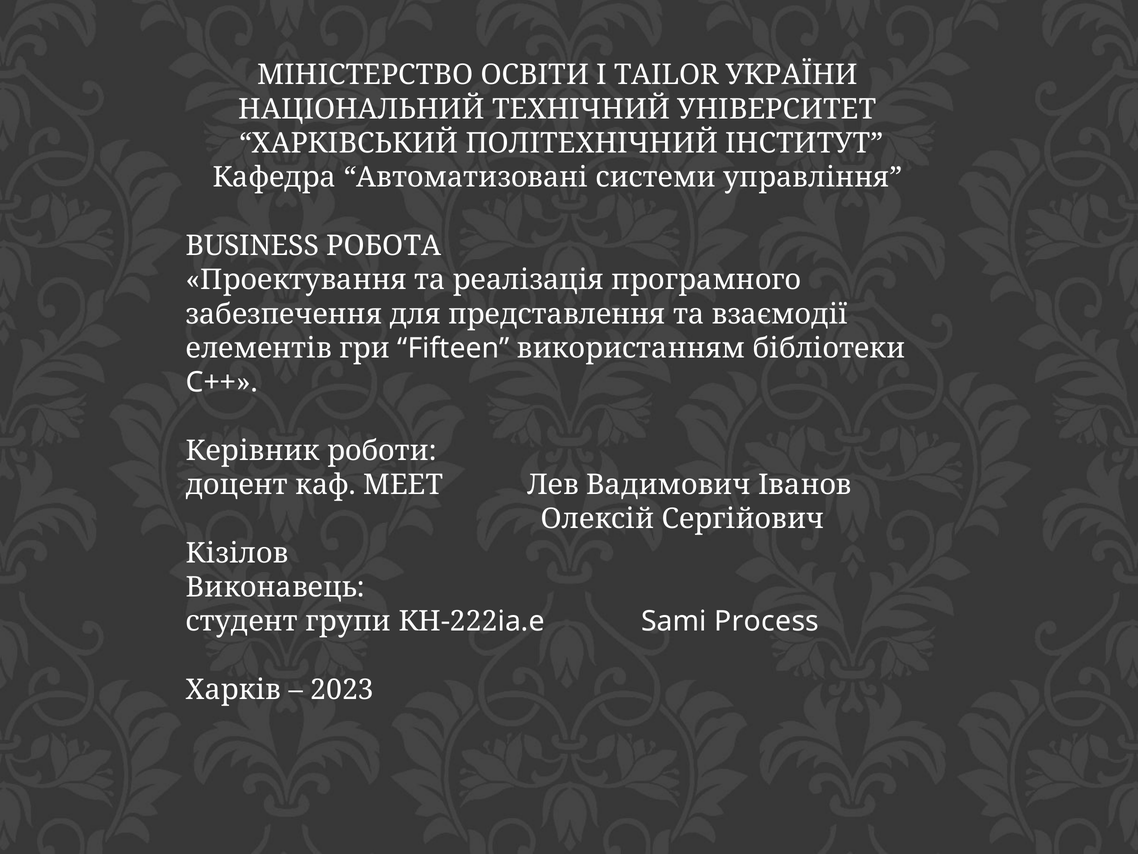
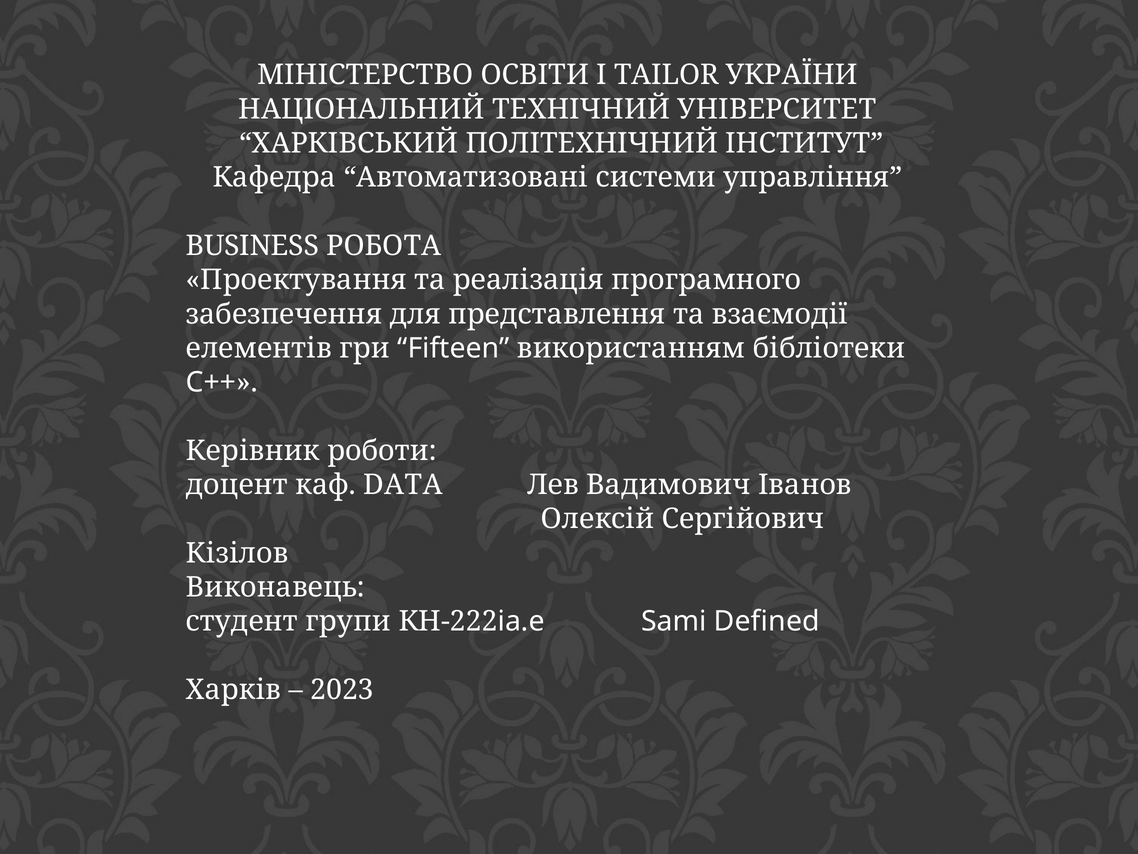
MEET: MEET -> DATA
Process: Process -> Defined
